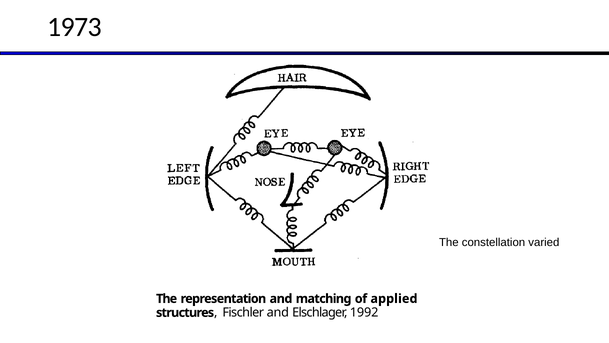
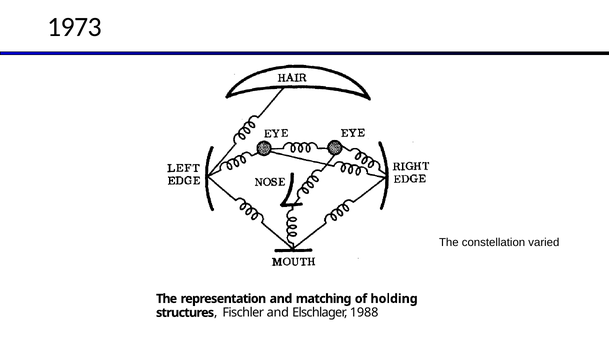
applied: applied -> holding
1992: 1992 -> 1988
